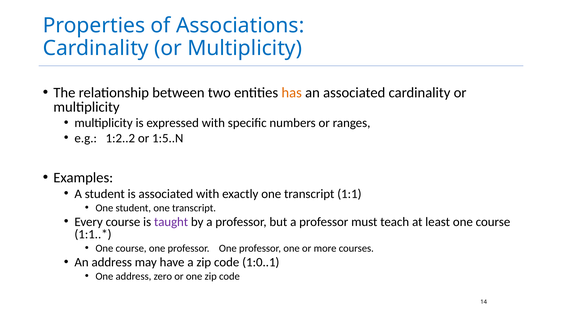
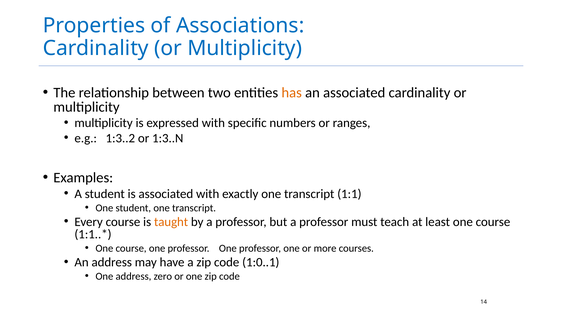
1:2..2: 1:2..2 -> 1:3..2
1:5..N: 1:5..N -> 1:3..N
taught colour: purple -> orange
